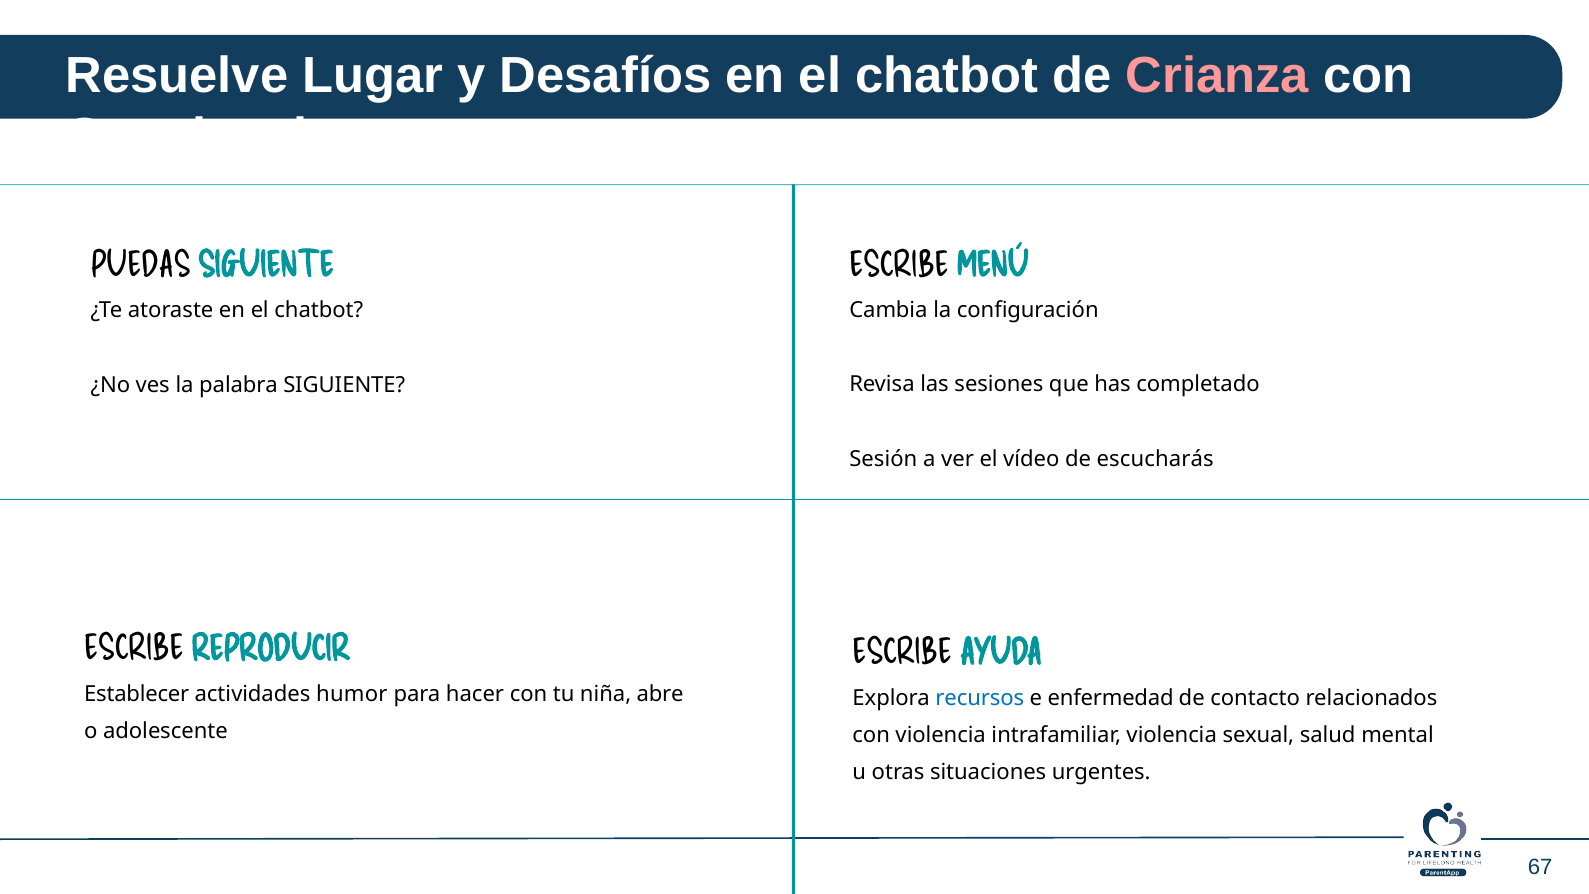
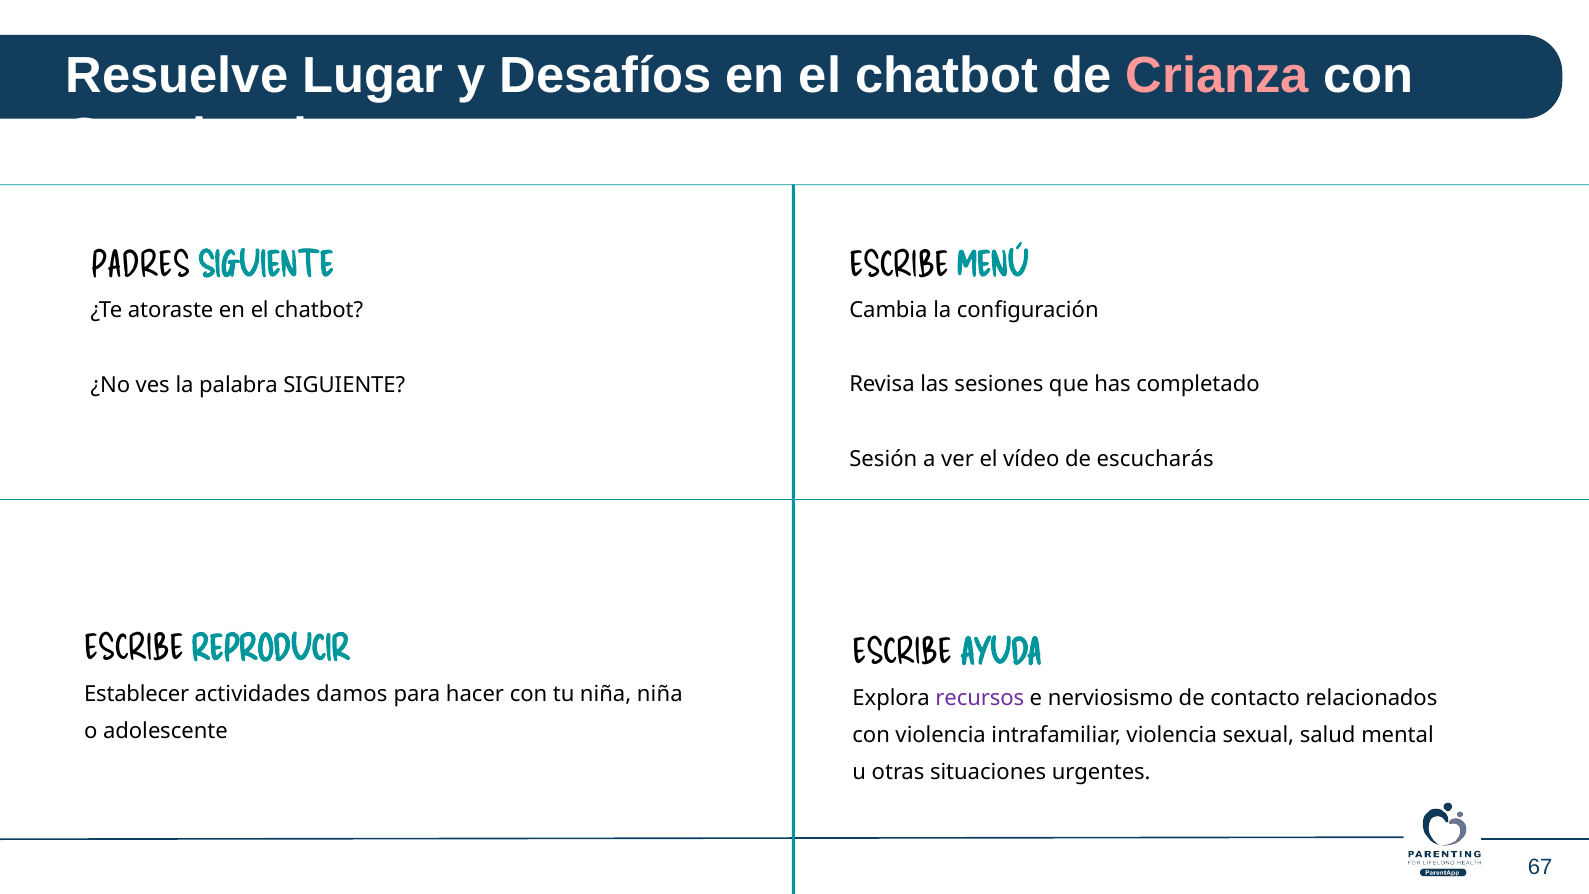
PUEDAS: PUEDAS -> PADRES
humor: humor -> damos
niña abre: abre -> niña
recursos colour: blue -> purple
enfermedad: enfermedad -> nerviosismo
